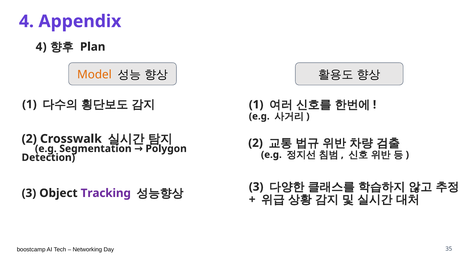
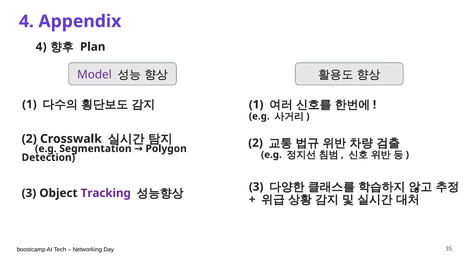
Model colour: orange -> purple
